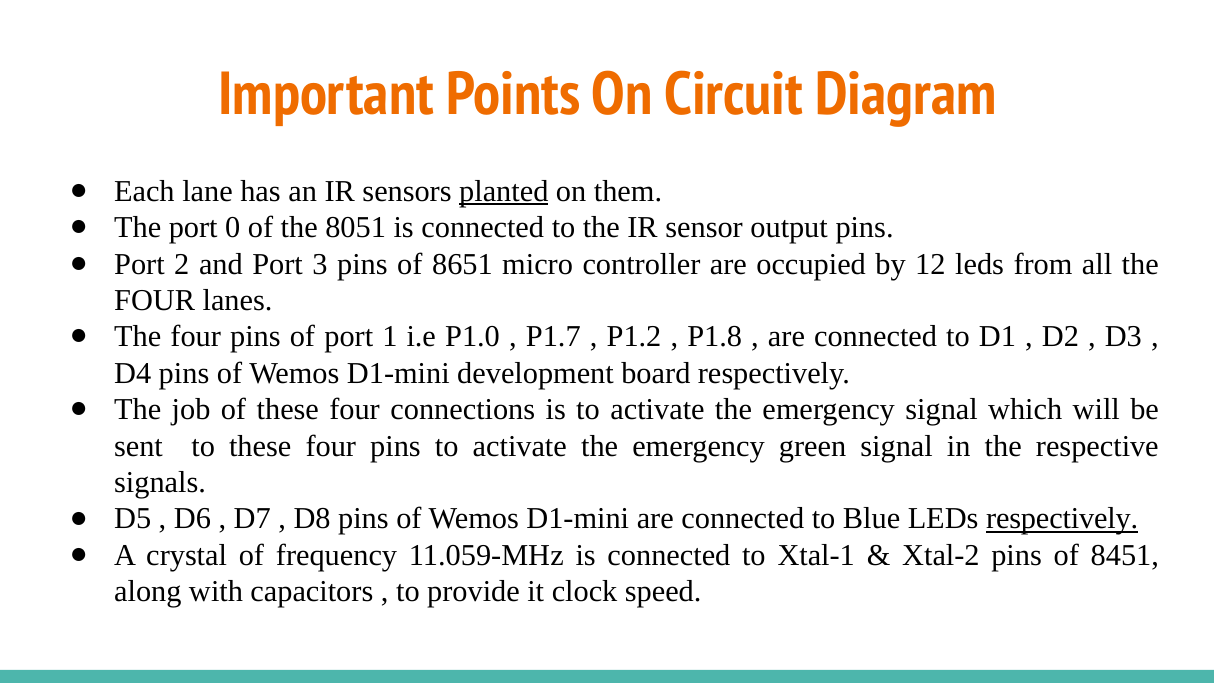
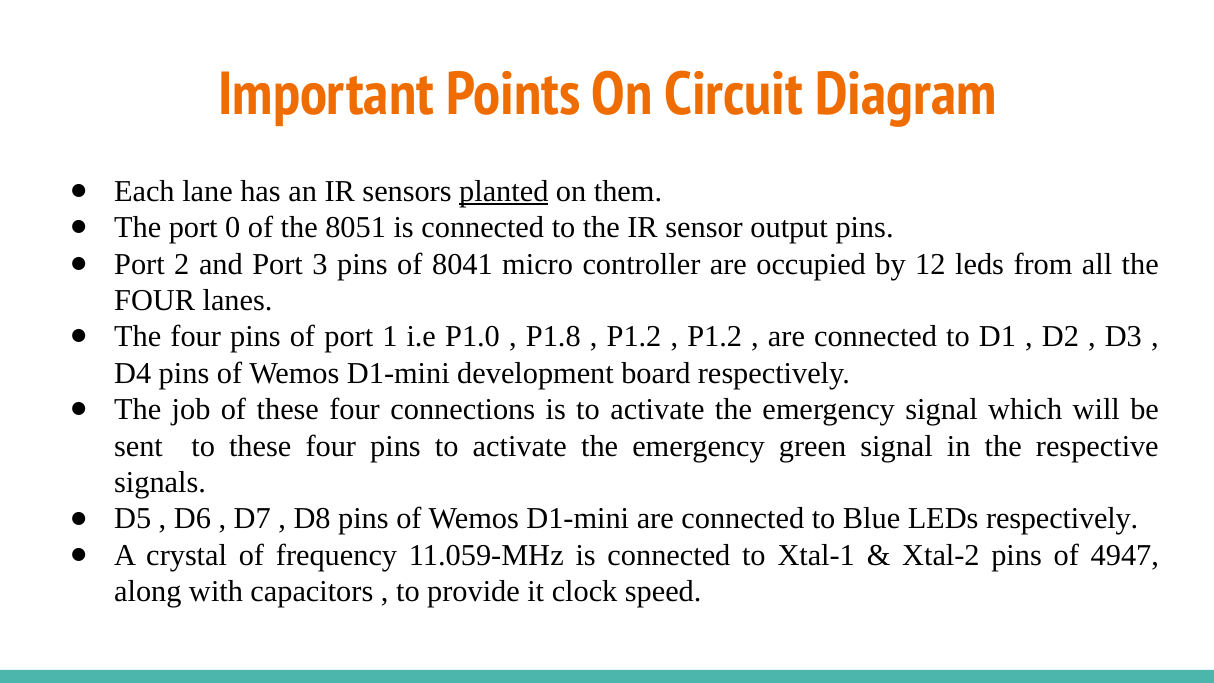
8651: 8651 -> 8041
P1.7: P1.7 -> P1.8
P1.8 at (715, 337): P1.8 -> P1.2
respectively at (1062, 519) underline: present -> none
8451: 8451 -> 4947
